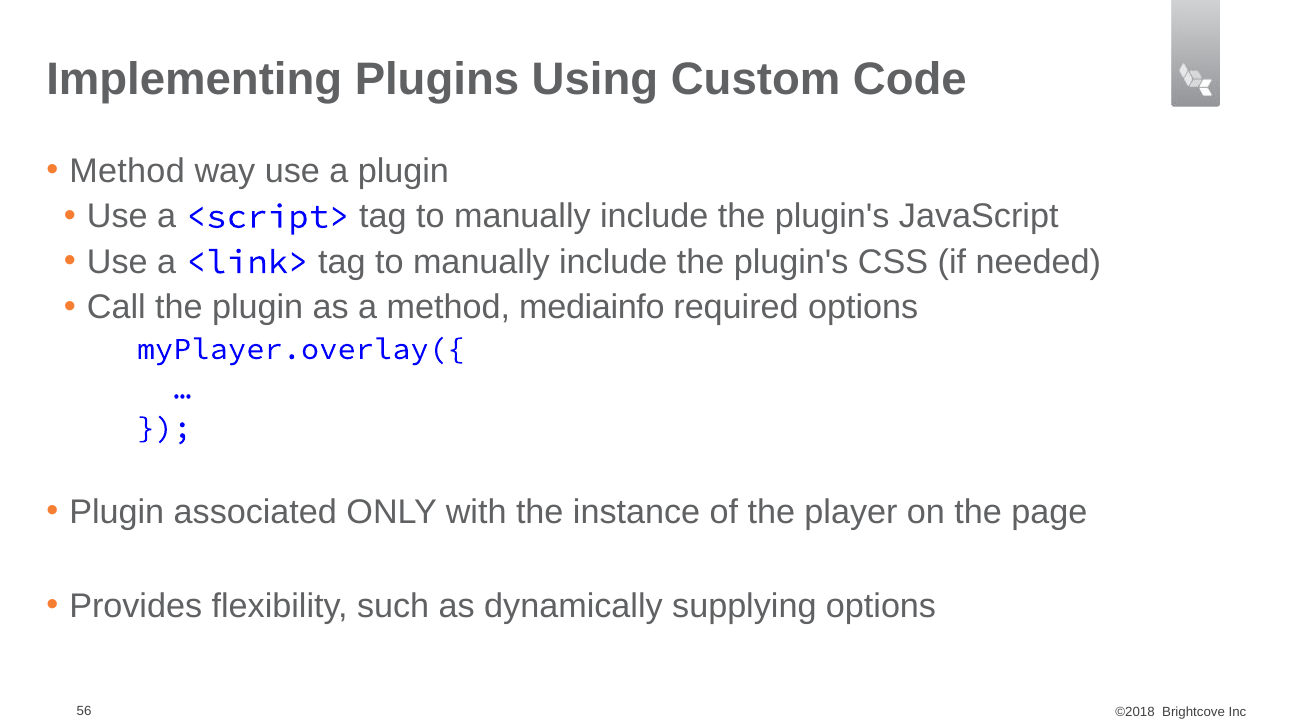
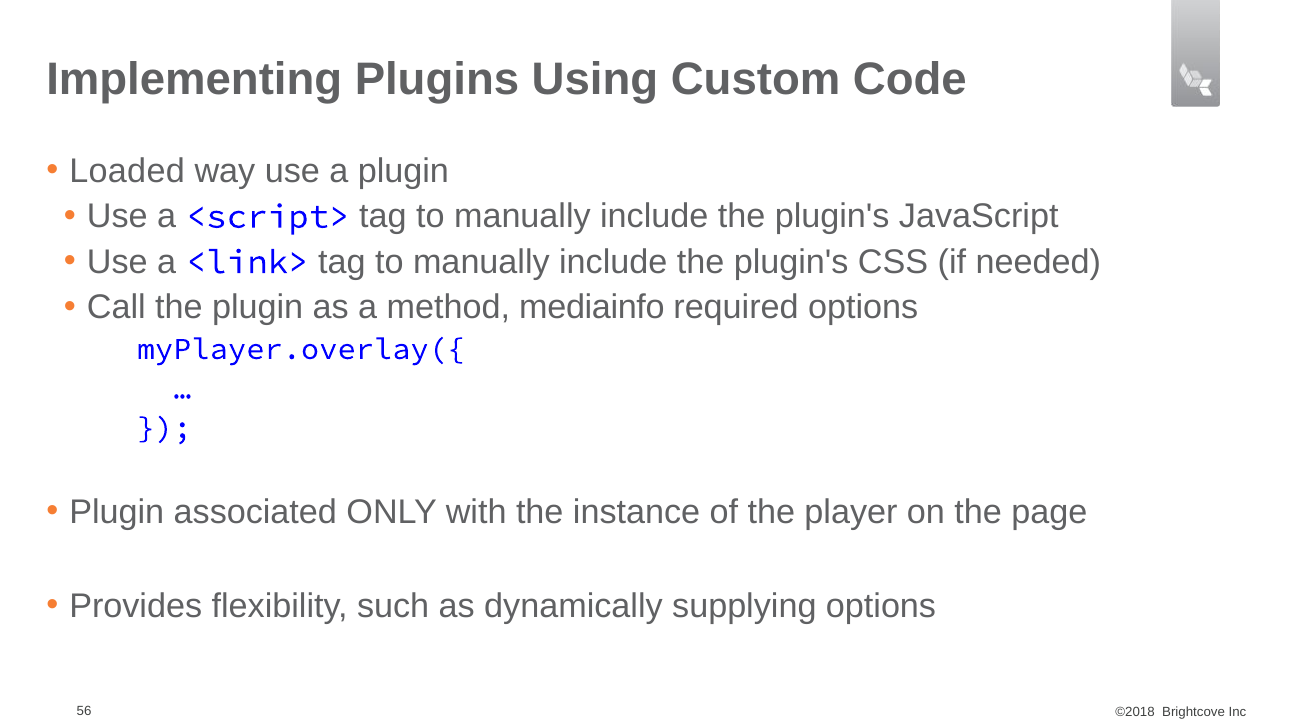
Method at (127, 172): Method -> Loaded
